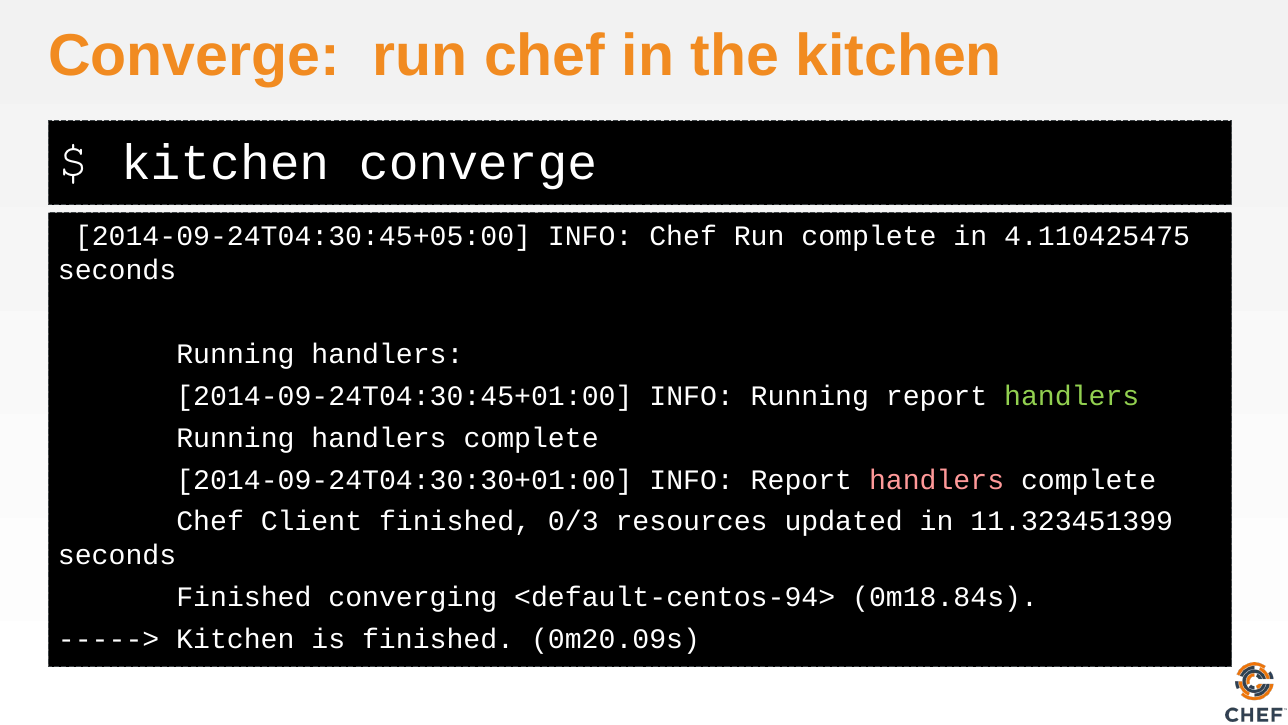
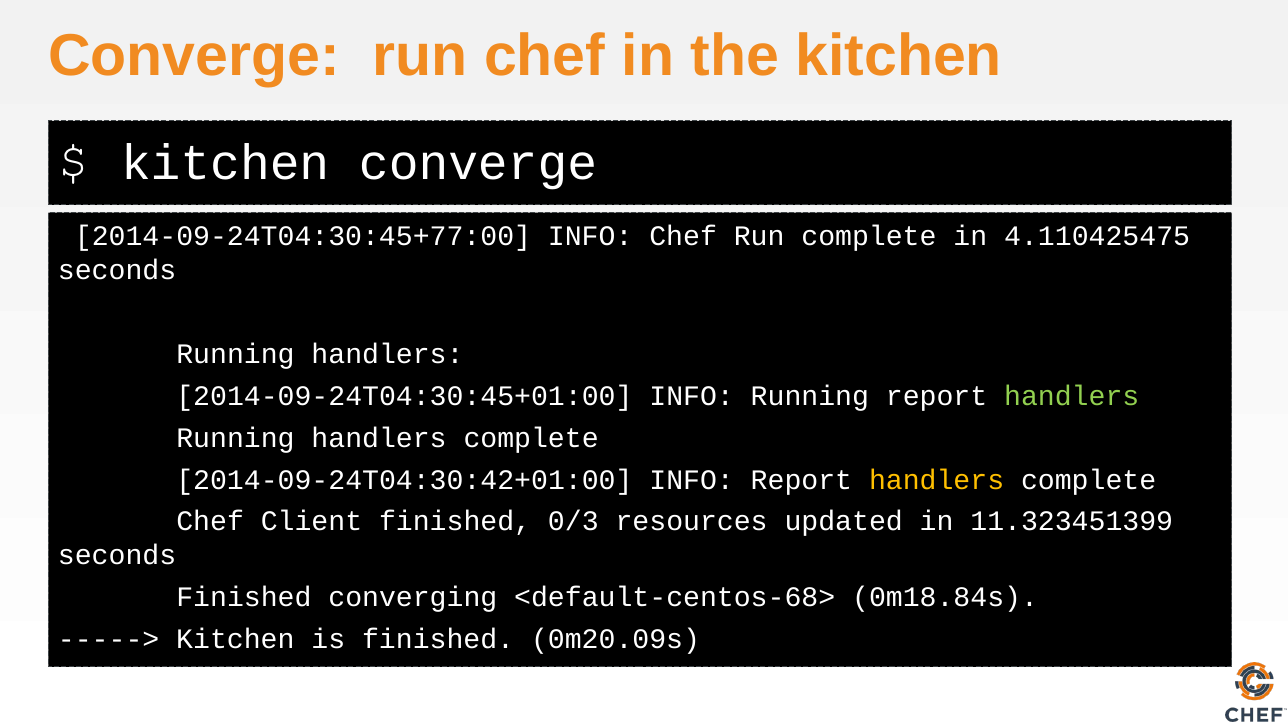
2014-09-24T04:30:45+05:00: 2014-09-24T04:30:45+05:00 -> 2014-09-24T04:30:45+77:00
2014-09-24T04:30:30+01:00: 2014-09-24T04:30:30+01:00 -> 2014-09-24T04:30:42+01:00
handlers at (937, 479) colour: pink -> yellow
<default-centos-94>: <default-centos-94> -> <default-centos-68>
